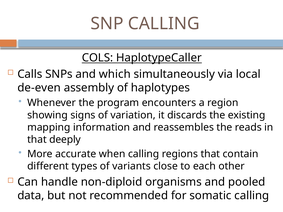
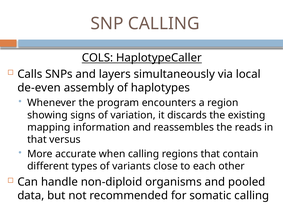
which: which -> layers
deeply: deeply -> versus
